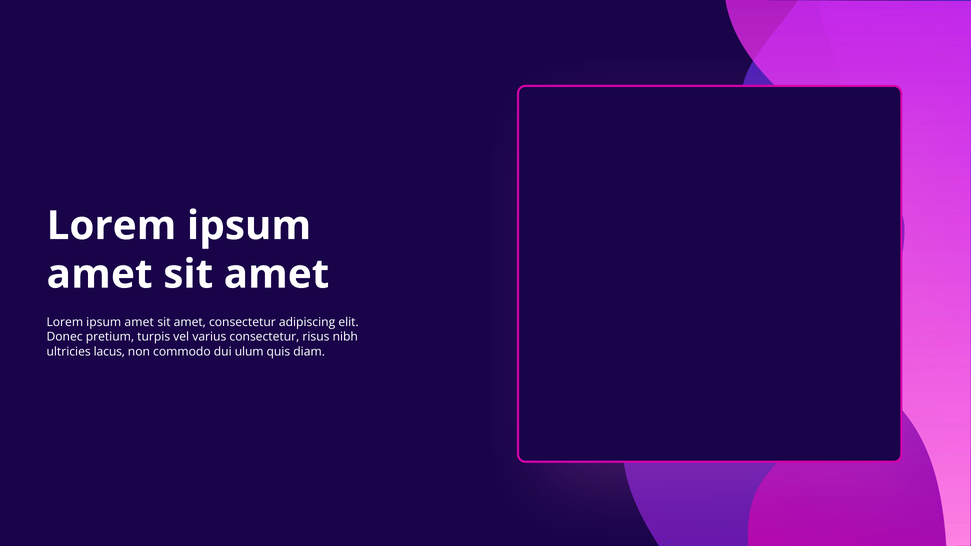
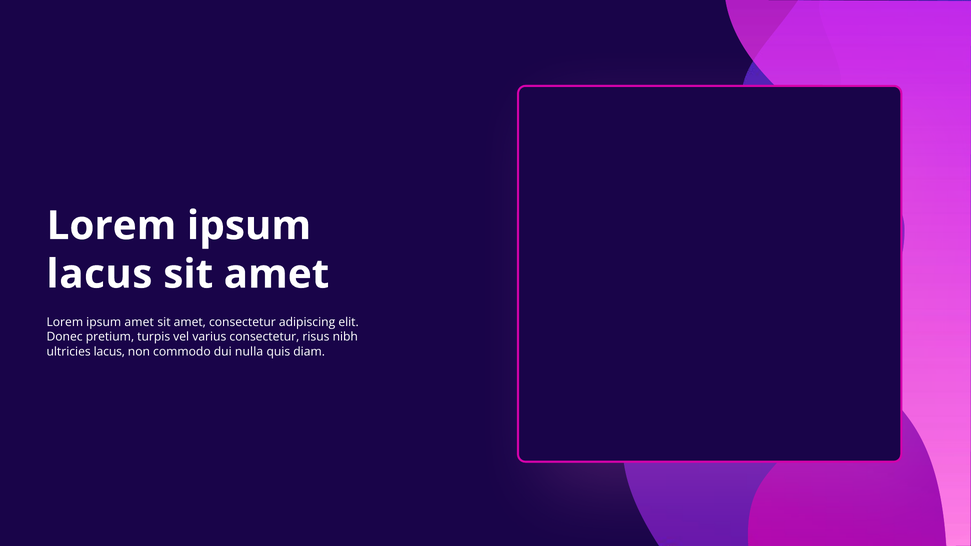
amet at (100, 274): amet -> lacus
ulum: ulum -> nulla
